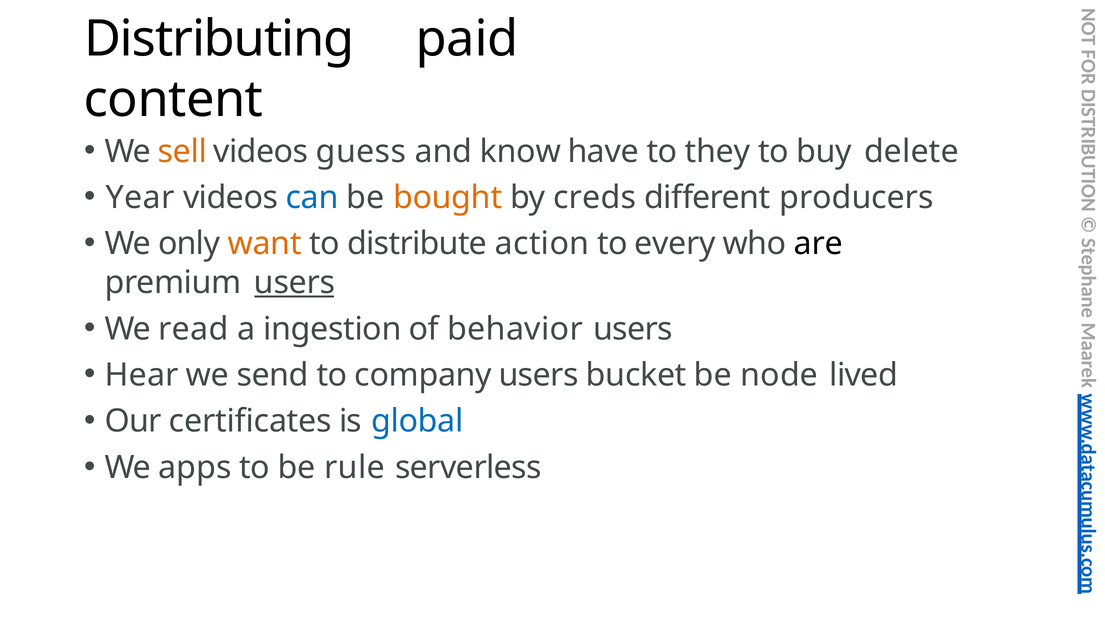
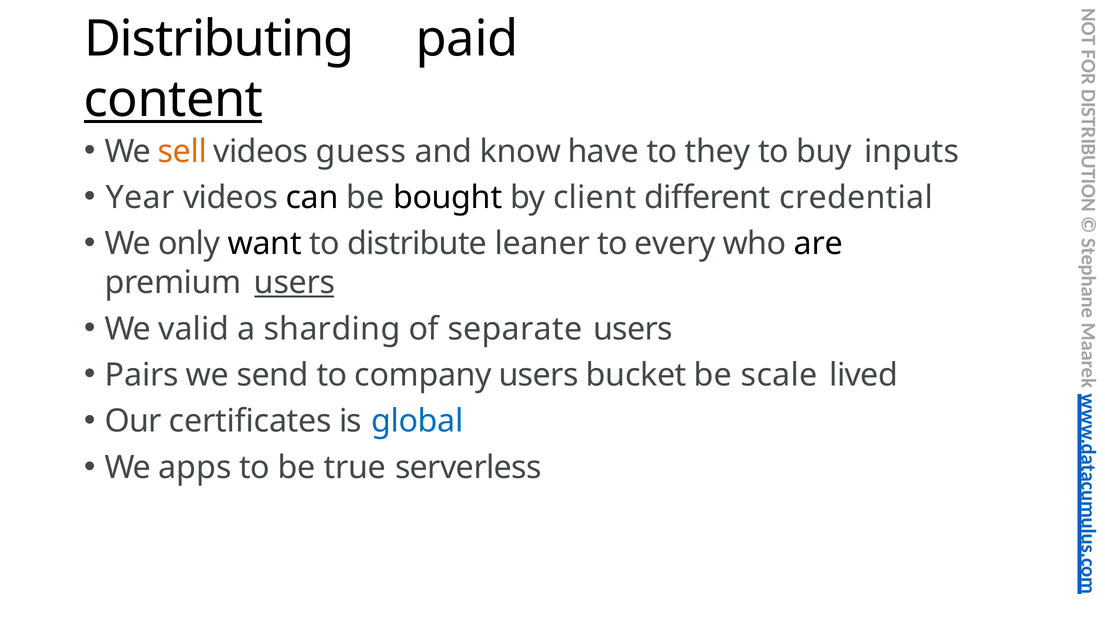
content underline: none -> present
delete: delete -> inputs
can colour: blue -> black
bought colour: orange -> black
creds: creds -> client
producers: producers -> credential
want colour: orange -> black
action: action -> leaner
read: read -> valid
ingestion: ingestion -> sharding
behavior: behavior -> separate
Hear: Hear -> Pairs
node: node -> scale
rule: rule -> true
